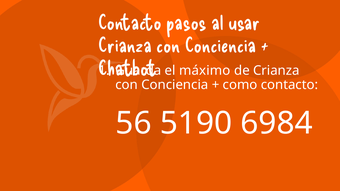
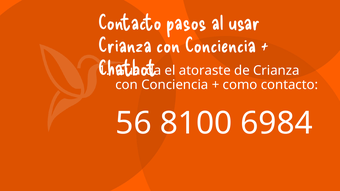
máximo: máximo -> atoraste
5190: 5190 -> 8100
